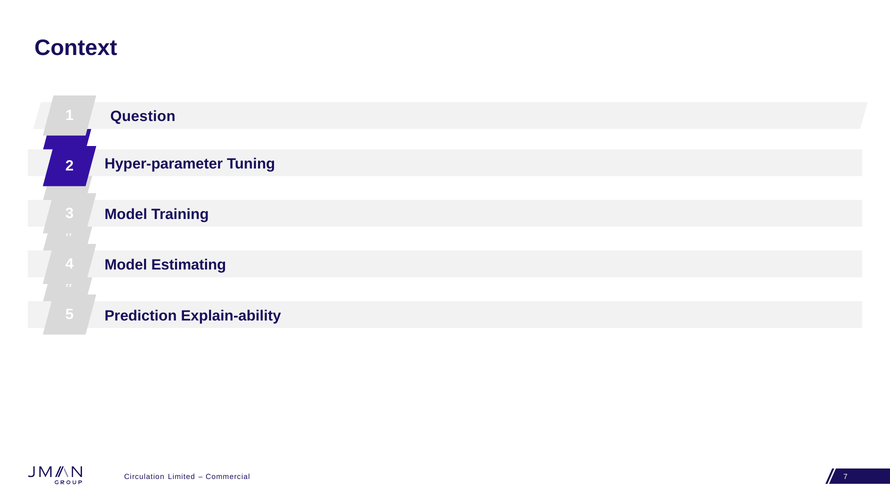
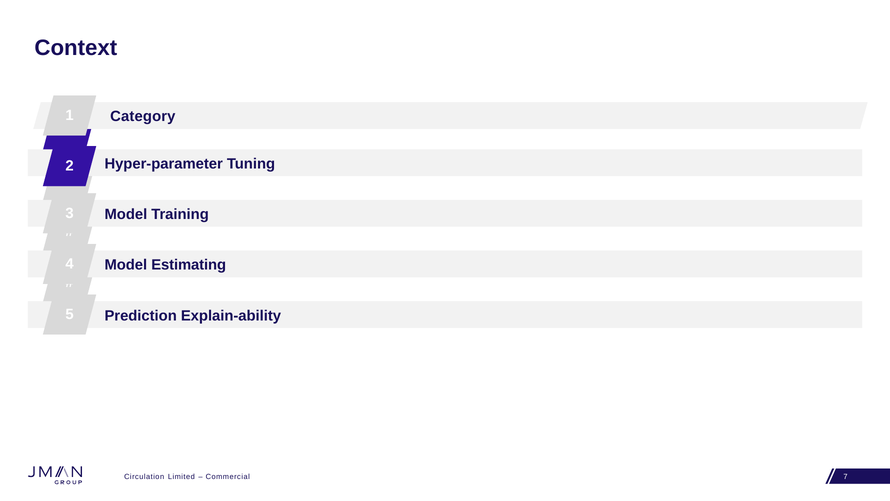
Question: Question -> Category
